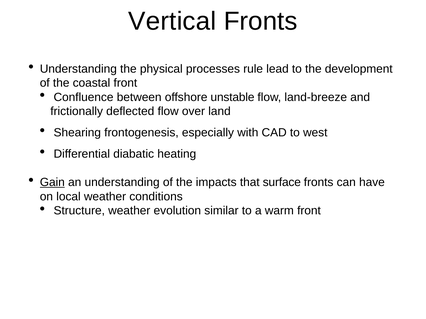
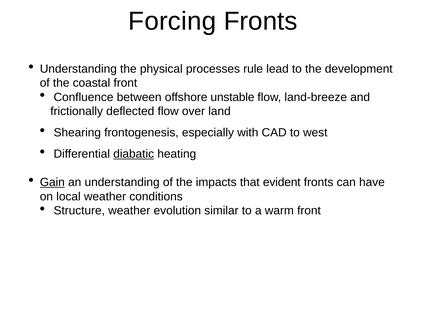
Vertical: Vertical -> Forcing
diabatic underline: none -> present
surface: surface -> evident
